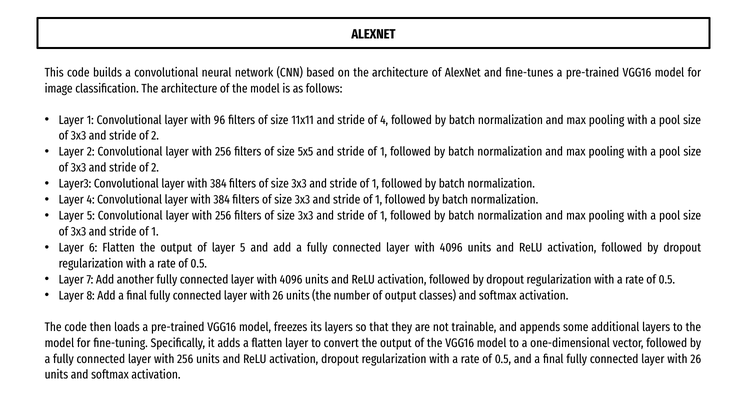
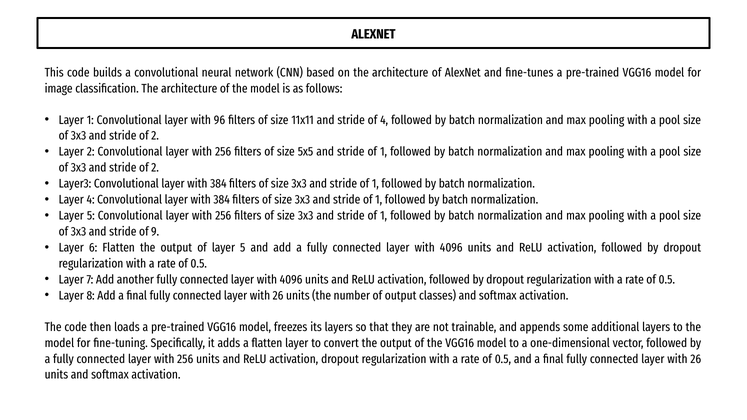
1 at (155, 232): 1 -> 9
